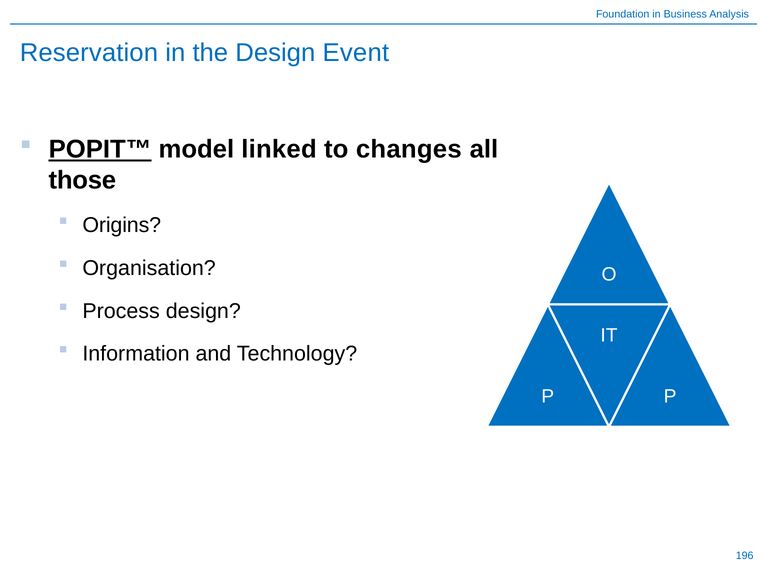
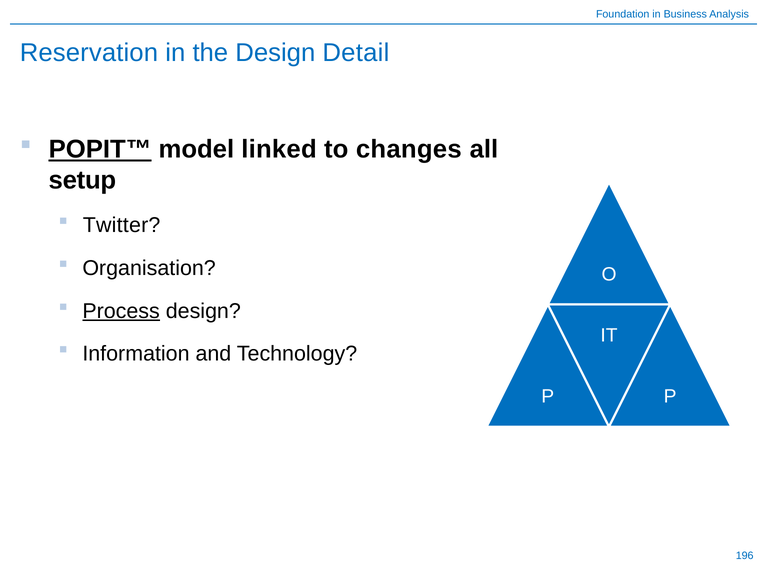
Event: Event -> Detail
those: those -> setup
Origins: Origins -> Twitter
Process underline: none -> present
